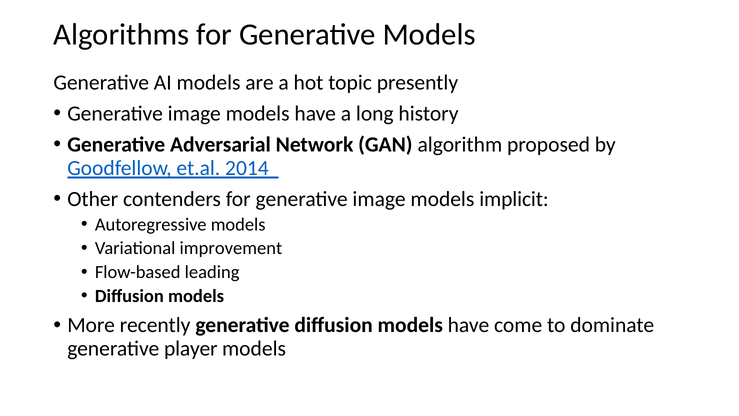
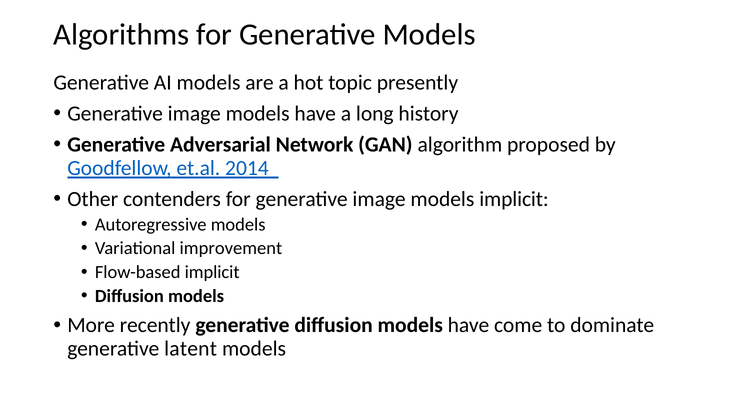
Flow-based leading: leading -> implicit
player: player -> latent
